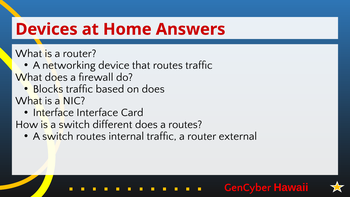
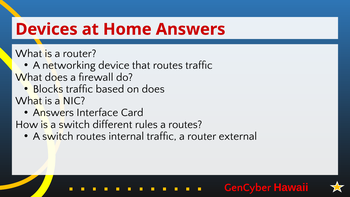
Interface at (53, 113): Interface -> Answers
different does: does -> rules
